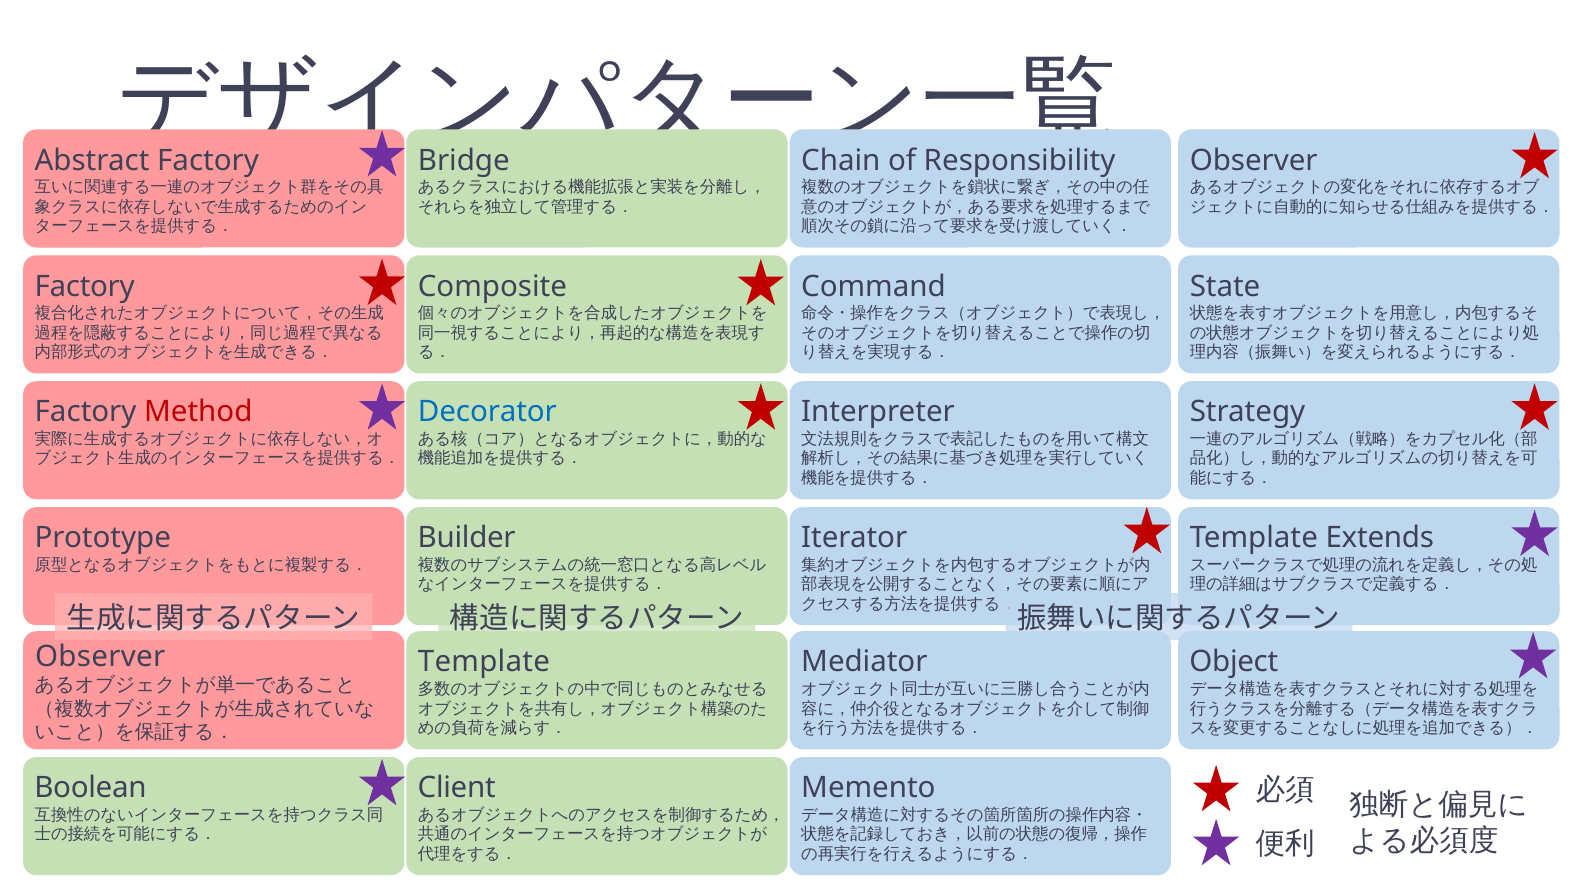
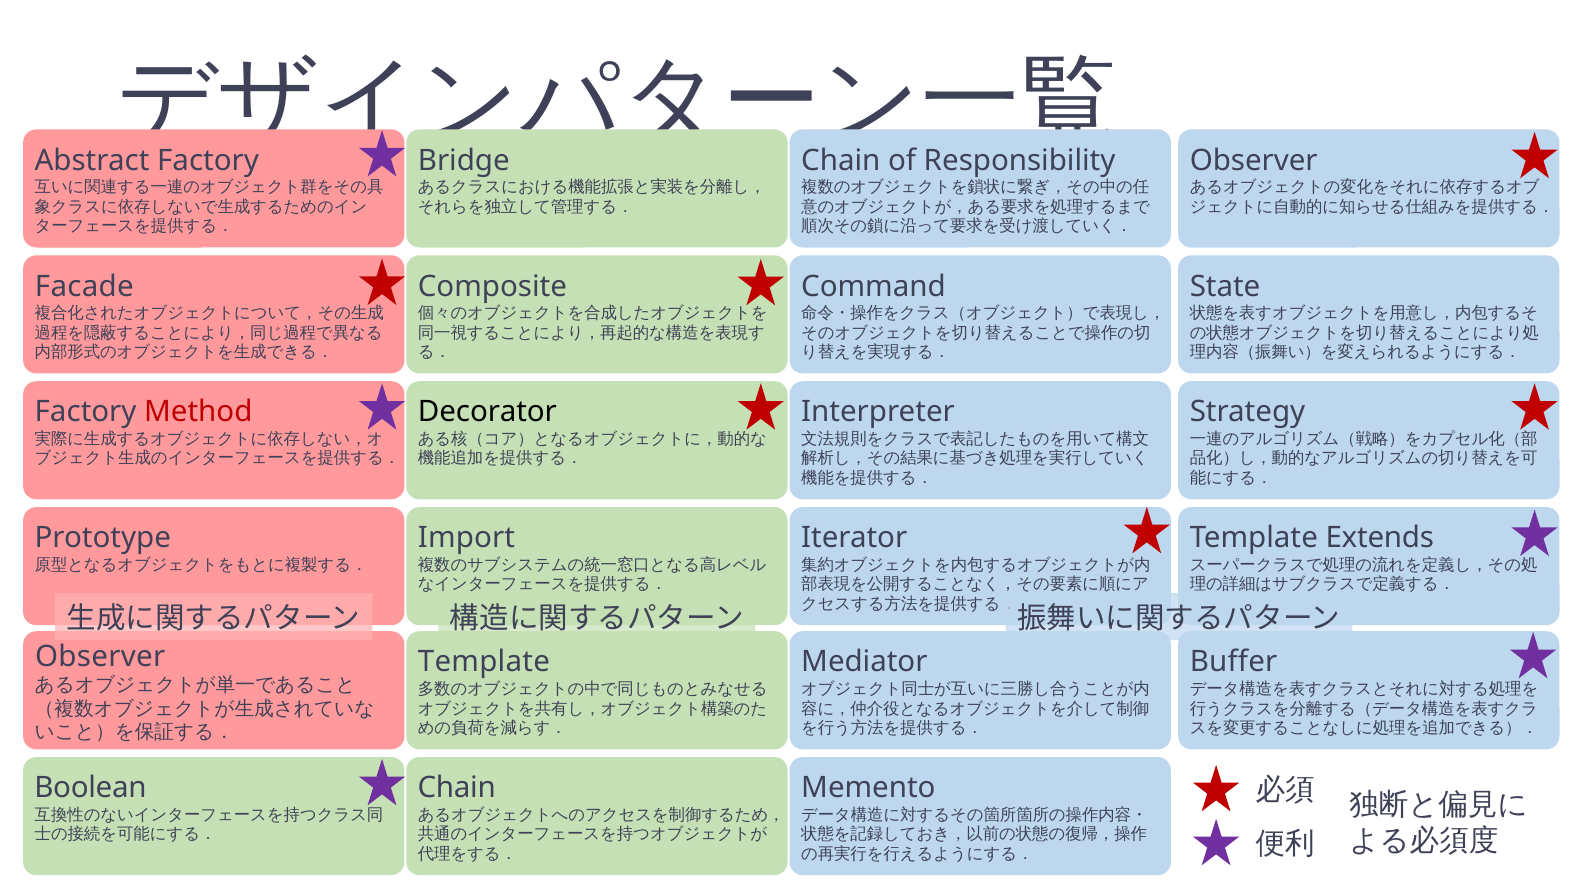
Factory at (85, 286): Factory -> Facade
Decorator colour: blue -> black
Builder: Builder -> Import
Object: Object -> Buffer
Client at (457, 788): Client -> Chain
